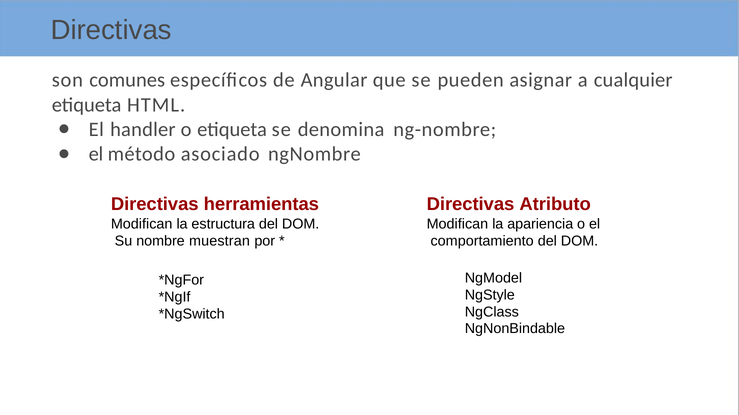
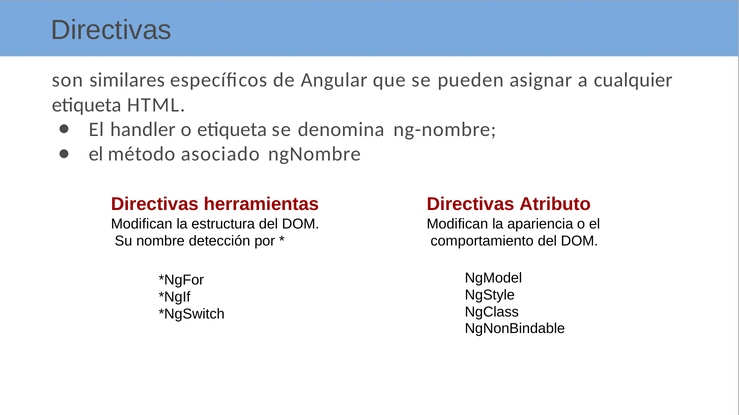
comunes: comunes -> similares
muestran: muestran -> detección
